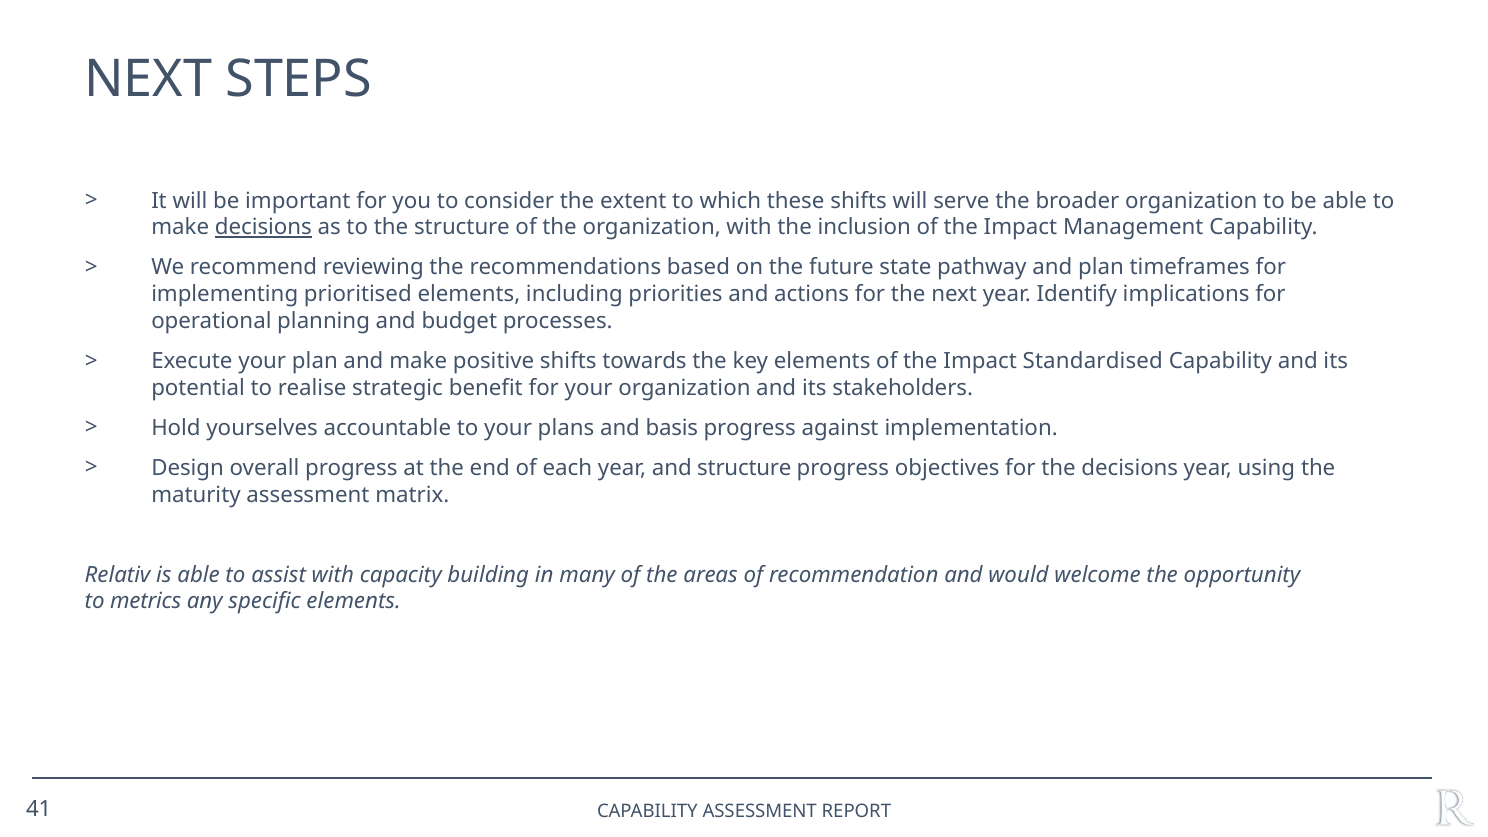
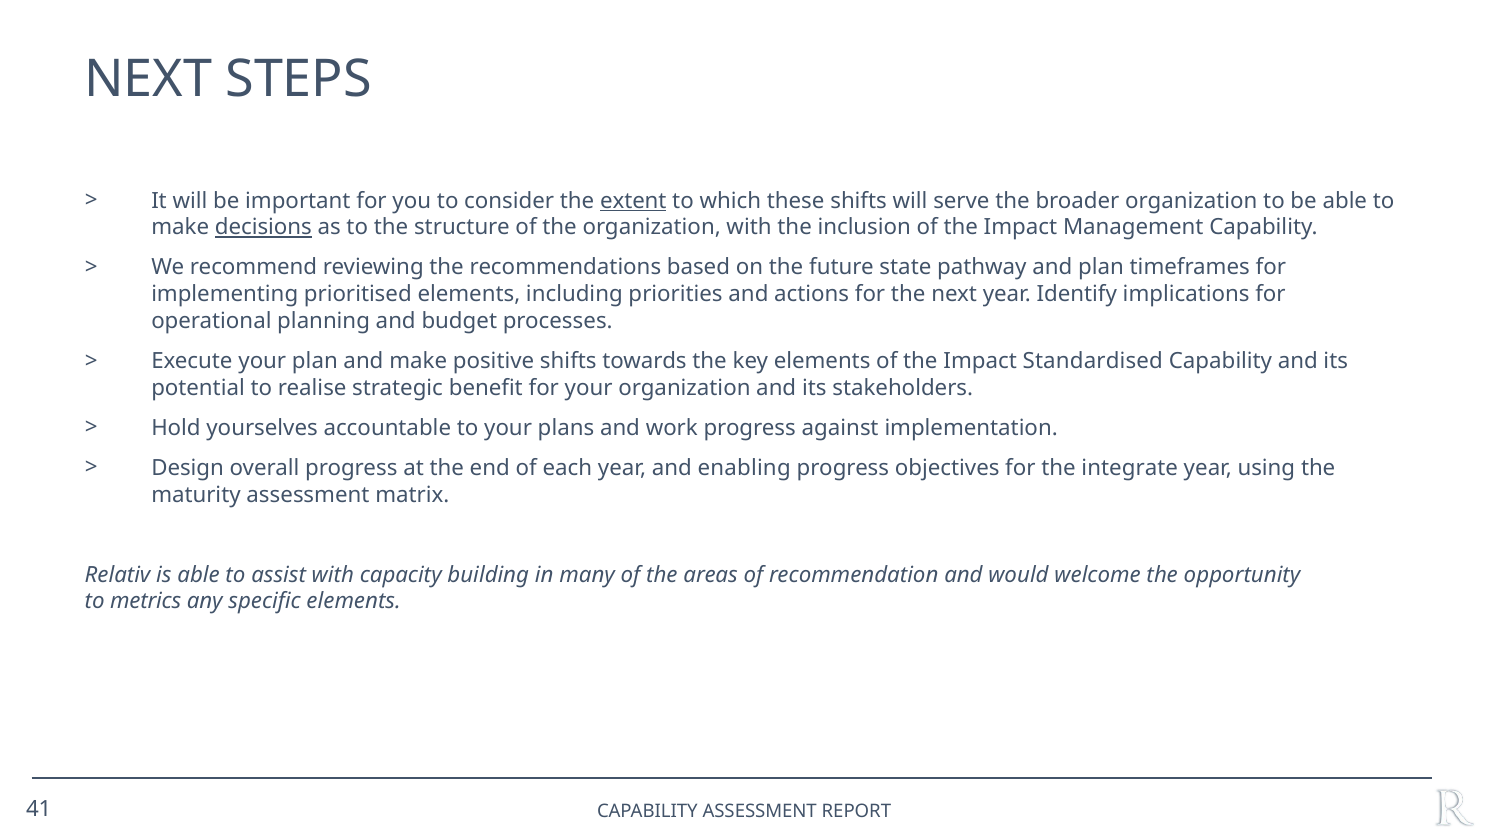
extent underline: none -> present
basis: basis -> work
and structure: structure -> enabling
the decisions: decisions -> integrate
